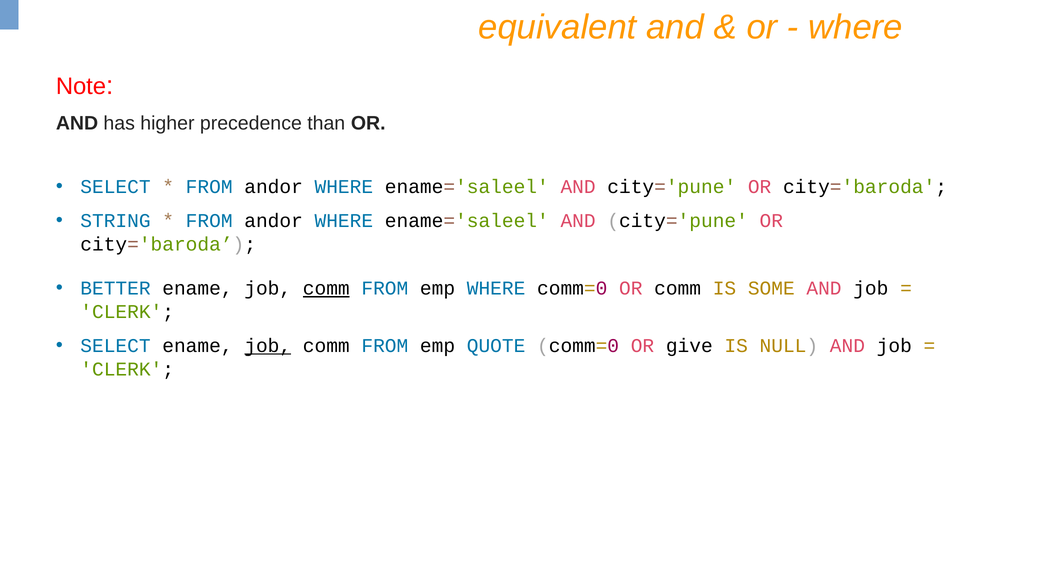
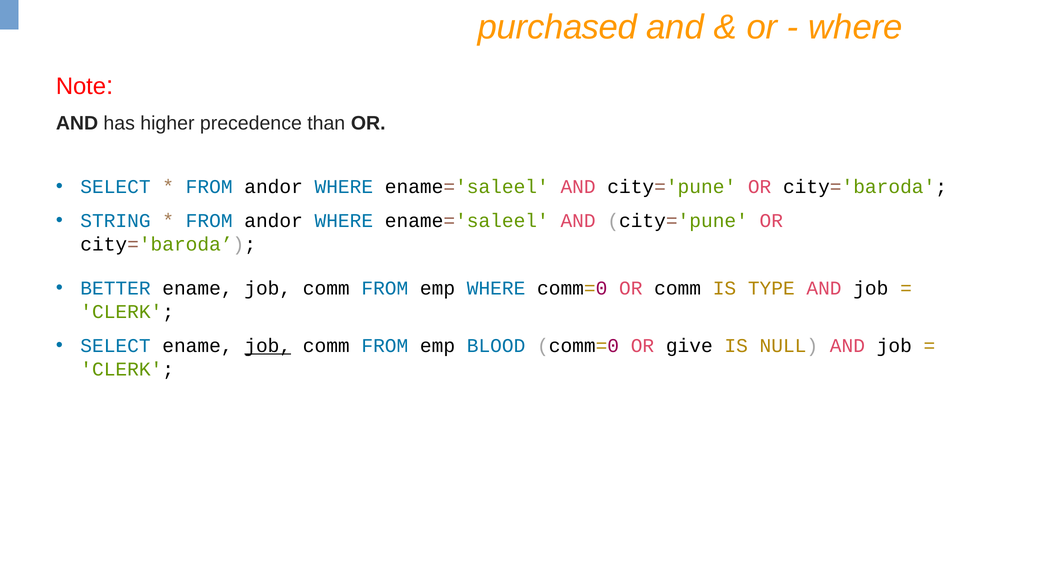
equivalent: equivalent -> purchased
comm at (326, 288) underline: present -> none
SOME: SOME -> TYPE
QUOTE: QUOTE -> BLOOD
